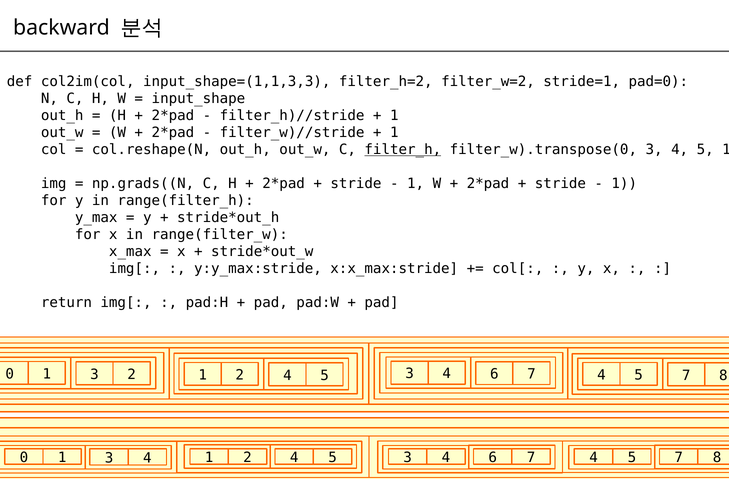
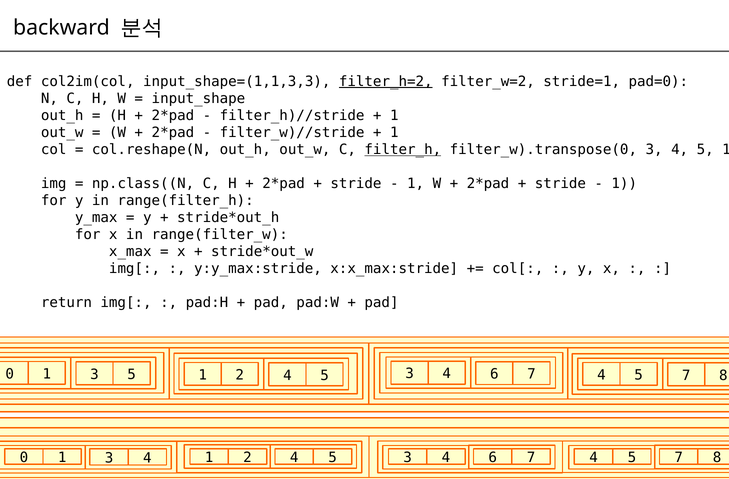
filter_h=2 underline: none -> present
np.grads((N: np.grads((N -> np.class((N
3 2: 2 -> 5
